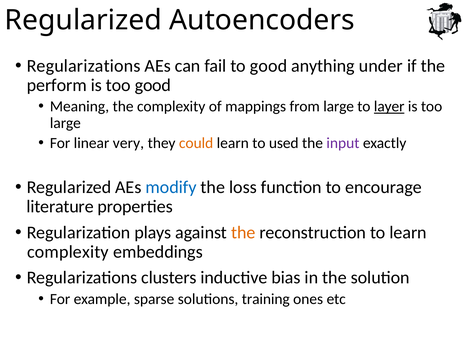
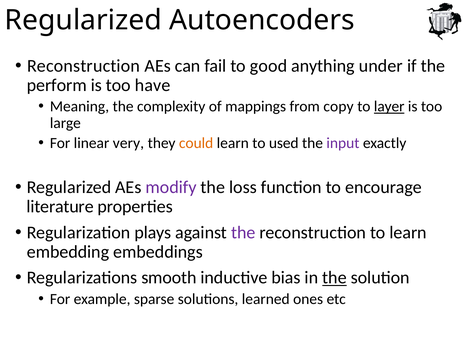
Regularizations at (84, 66): Regularizations -> Reconstruction
too good: good -> have
from large: large -> copy
modify colour: blue -> purple
the at (243, 233) colour: orange -> purple
complexity at (68, 252): complexity -> embedding
clusters: clusters -> smooth
the at (334, 278) underline: none -> present
training: training -> learned
